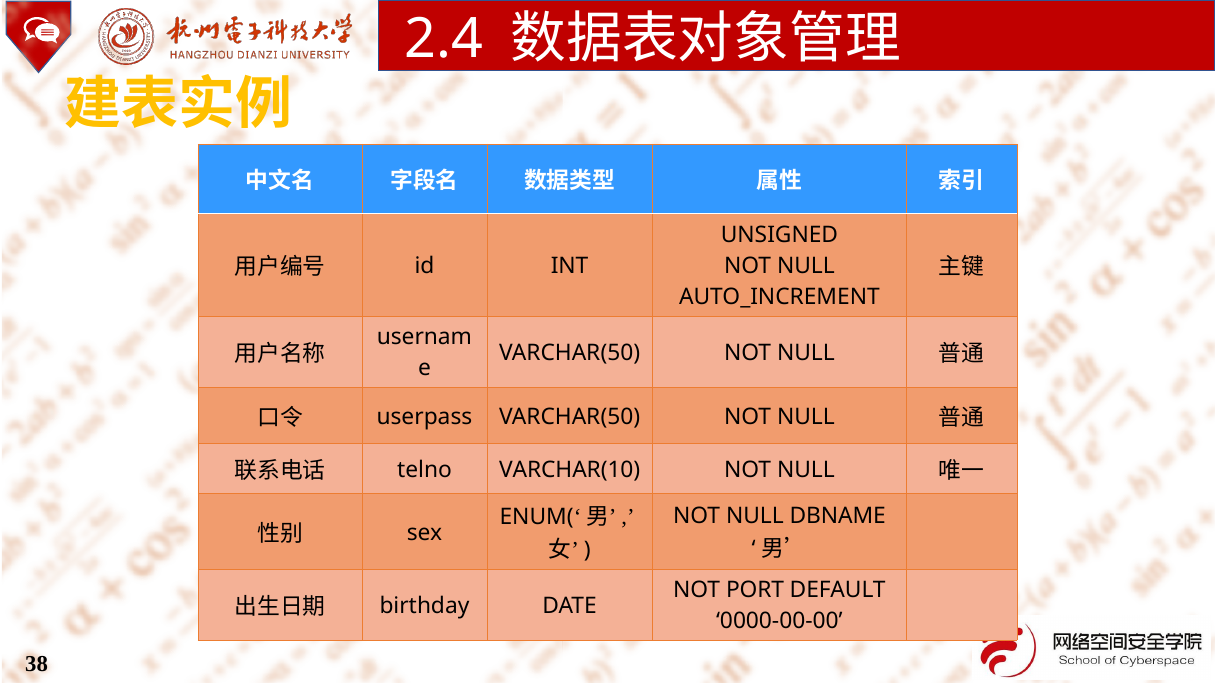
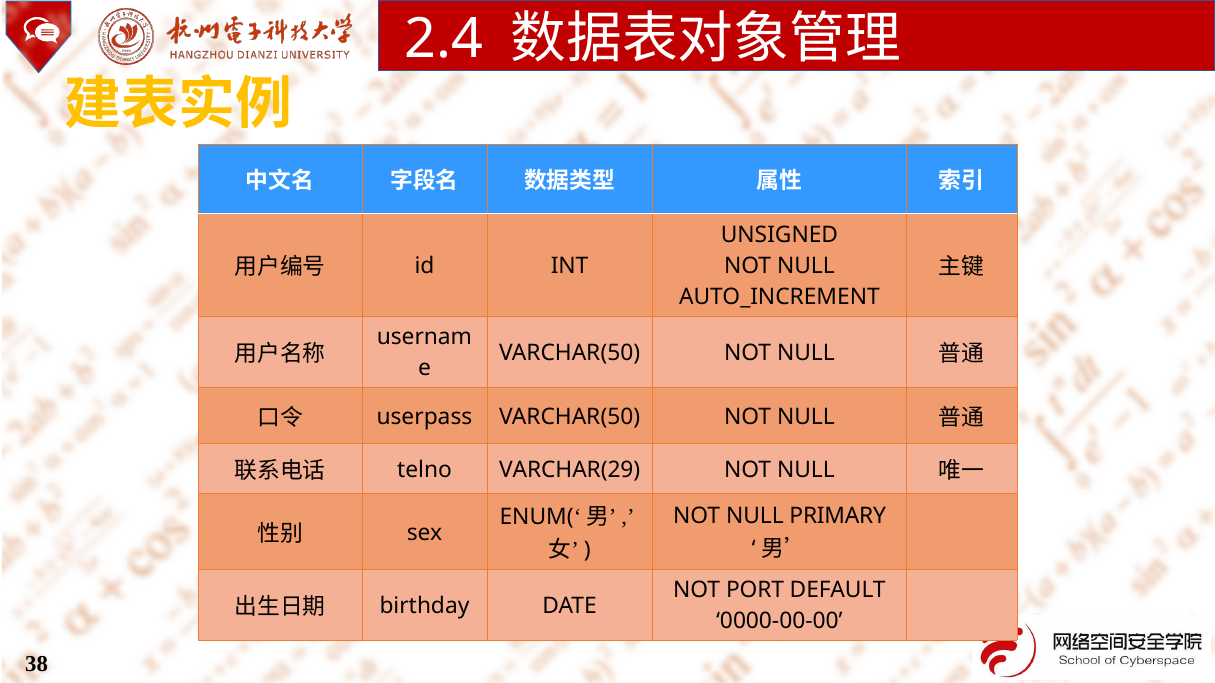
VARCHAR(10: VARCHAR(10 -> VARCHAR(29
DBNAME: DBNAME -> PRIMARY
